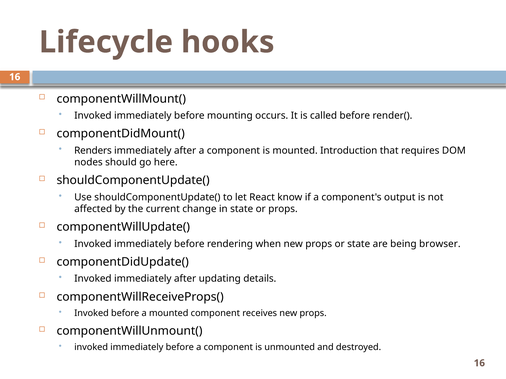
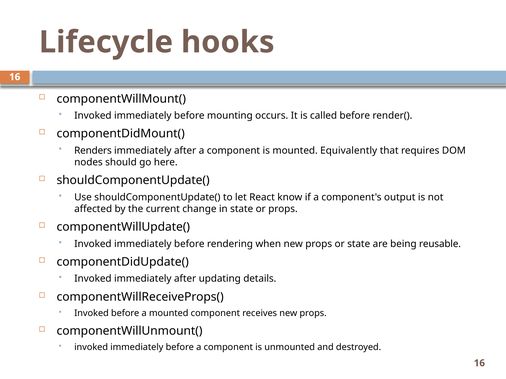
Introduction: Introduction -> Equivalently
browser: browser -> reusable
